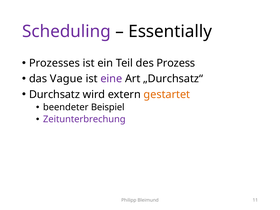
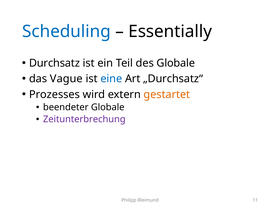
Scheduling colour: purple -> blue
Prozesses: Prozesses -> Durchsatz
des Prozess: Prozess -> Globale
eine colour: purple -> blue
Durchsatz: Durchsatz -> Prozesses
beendeter Beispiel: Beispiel -> Globale
